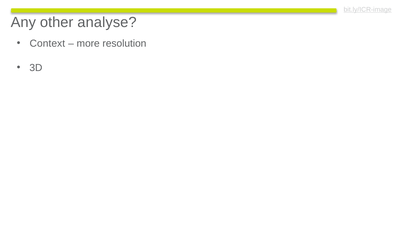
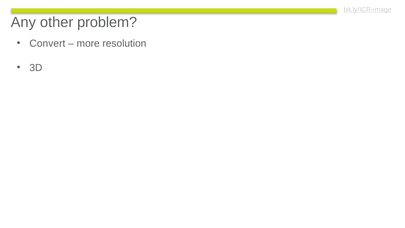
analyse: analyse -> problem
Context: Context -> Convert
